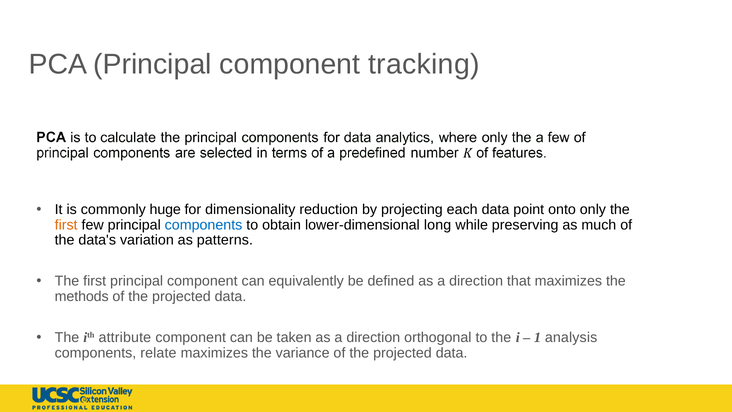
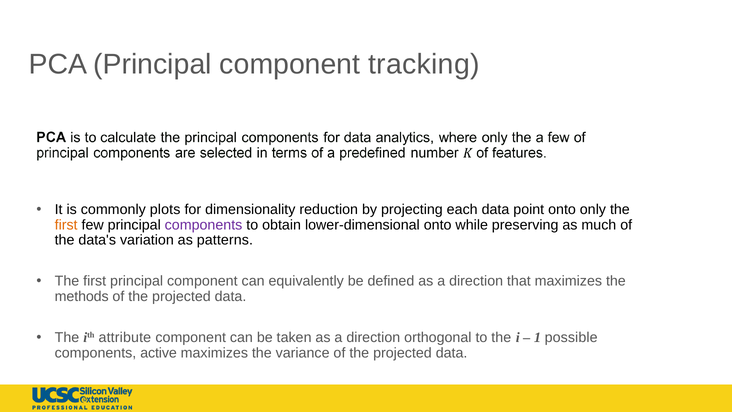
huge: huge -> plots
components at (204, 225) colour: blue -> purple
lower-dimensional long: long -> onto
analysis: analysis -> possible
relate: relate -> active
